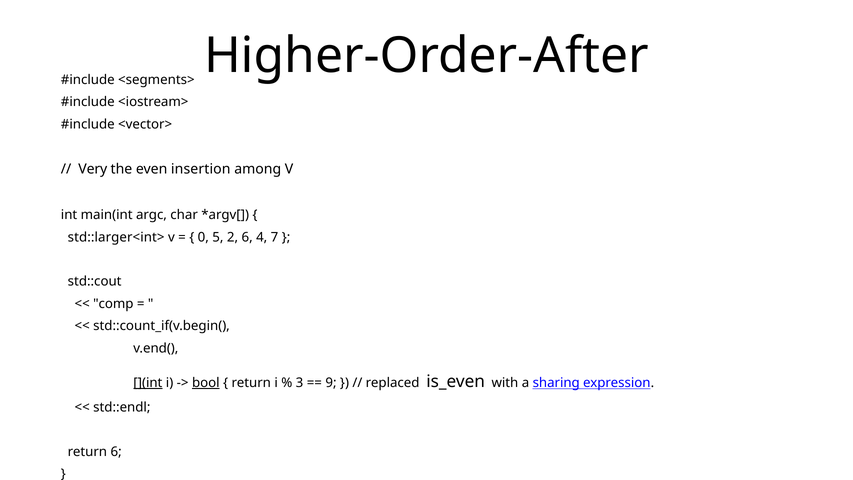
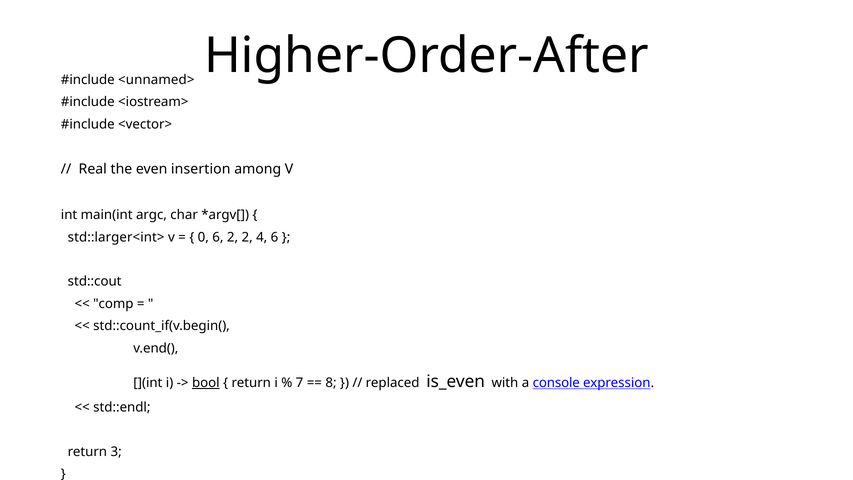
<segments>: <segments> -> <unnamed>
Very: Very -> Real
0 5: 5 -> 6
2 6: 6 -> 2
4 7: 7 -> 6
](int underline: present -> none
3: 3 -> 7
9: 9 -> 8
sharing: sharing -> console
return 6: 6 -> 3
